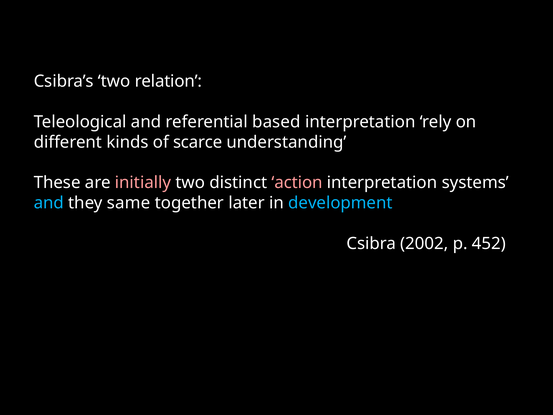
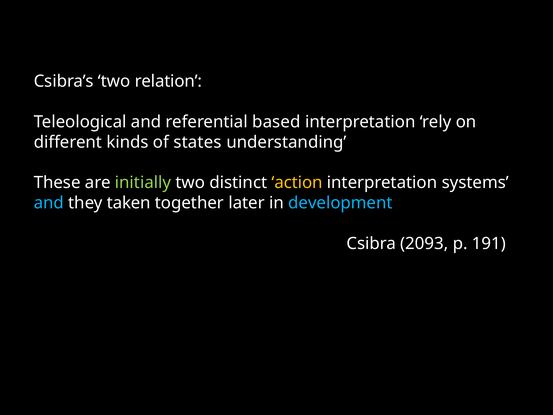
scarce: scarce -> states
initially colour: pink -> light green
action colour: pink -> yellow
same: same -> taken
2002: 2002 -> 2093
452: 452 -> 191
